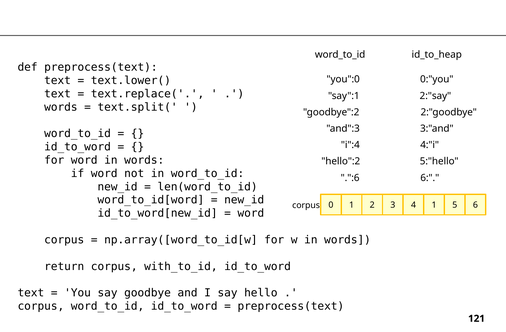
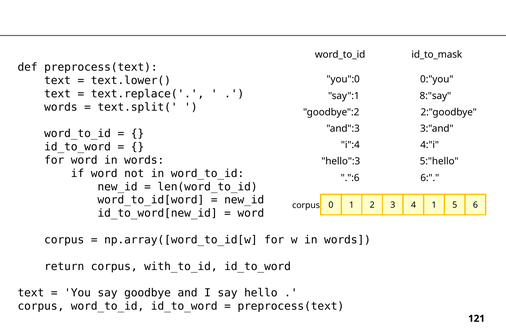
id_to_heap: id_to_heap -> id_to_mask
2:"say: 2:"say -> 8:"say
hello":2: hello":2 -> hello":3
